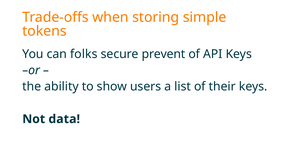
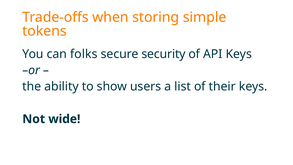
prevent: prevent -> security
data: data -> wide
